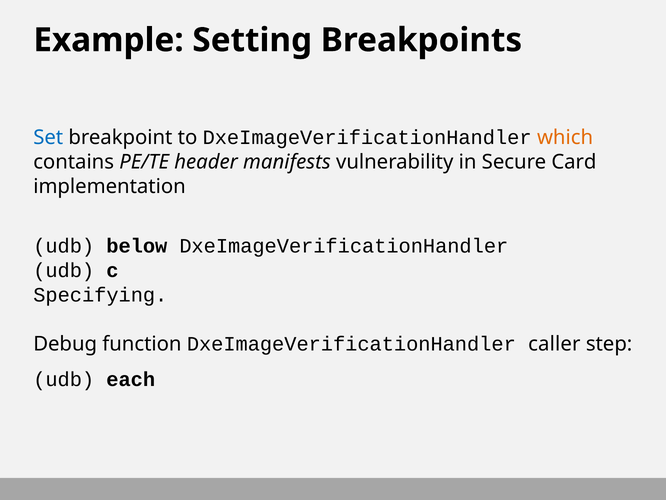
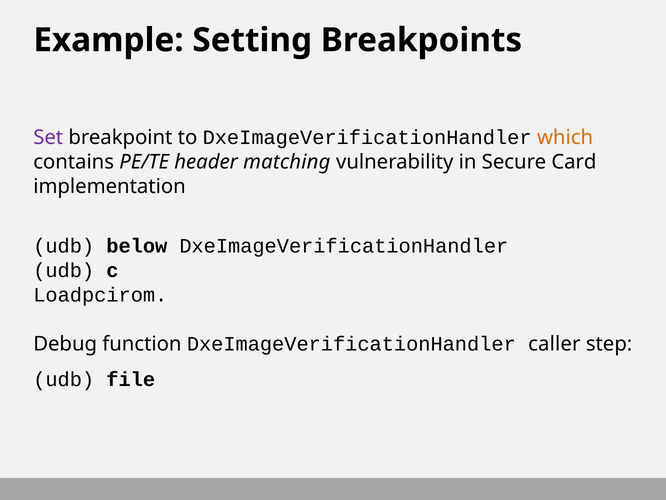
Set colour: blue -> purple
manifests: manifests -> matching
Specifying: Specifying -> Loadpcirom
each: each -> file
